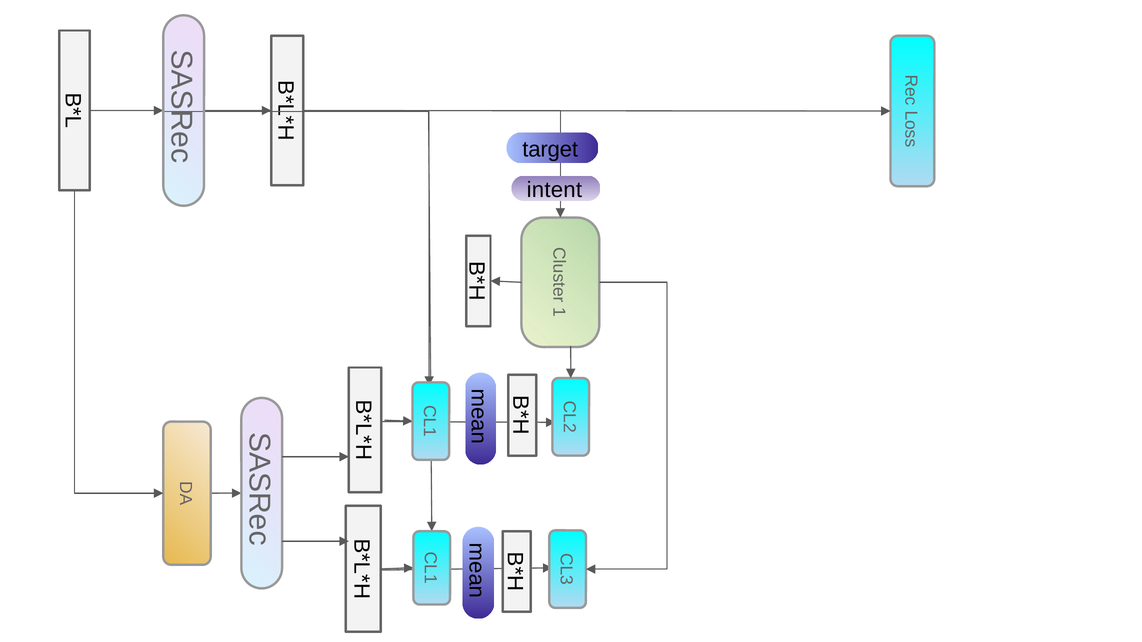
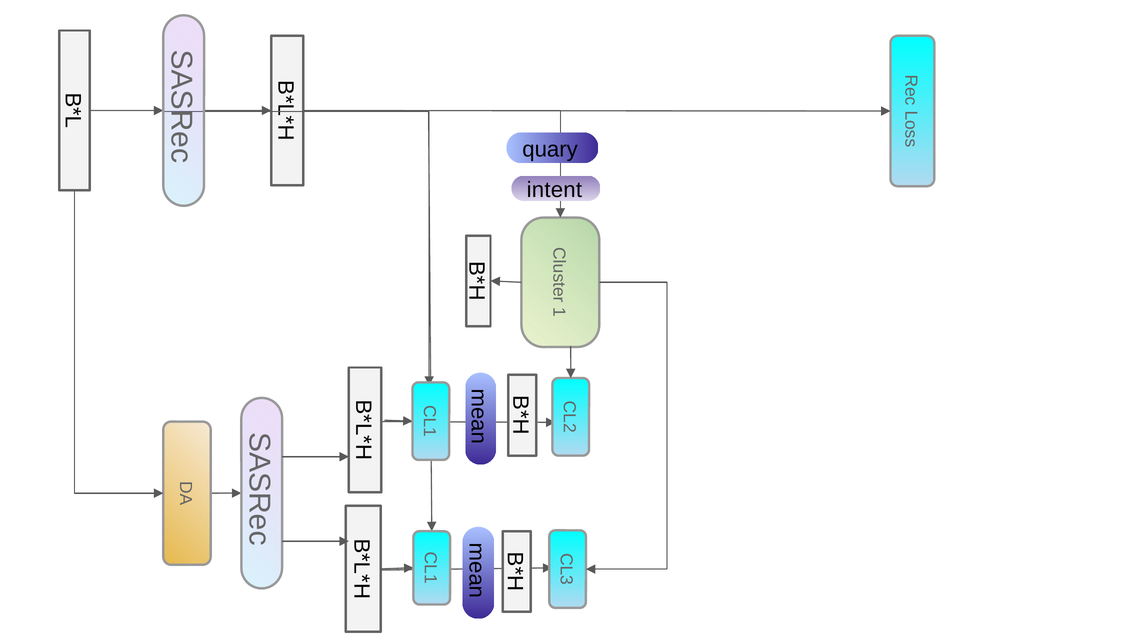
target: target -> quary
